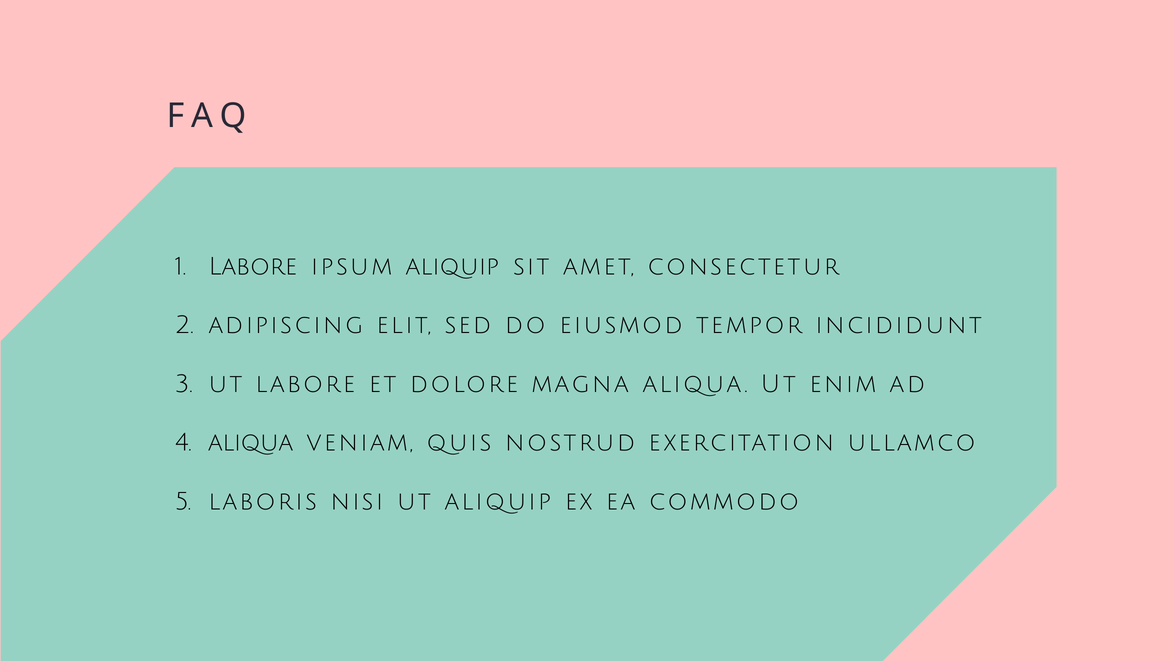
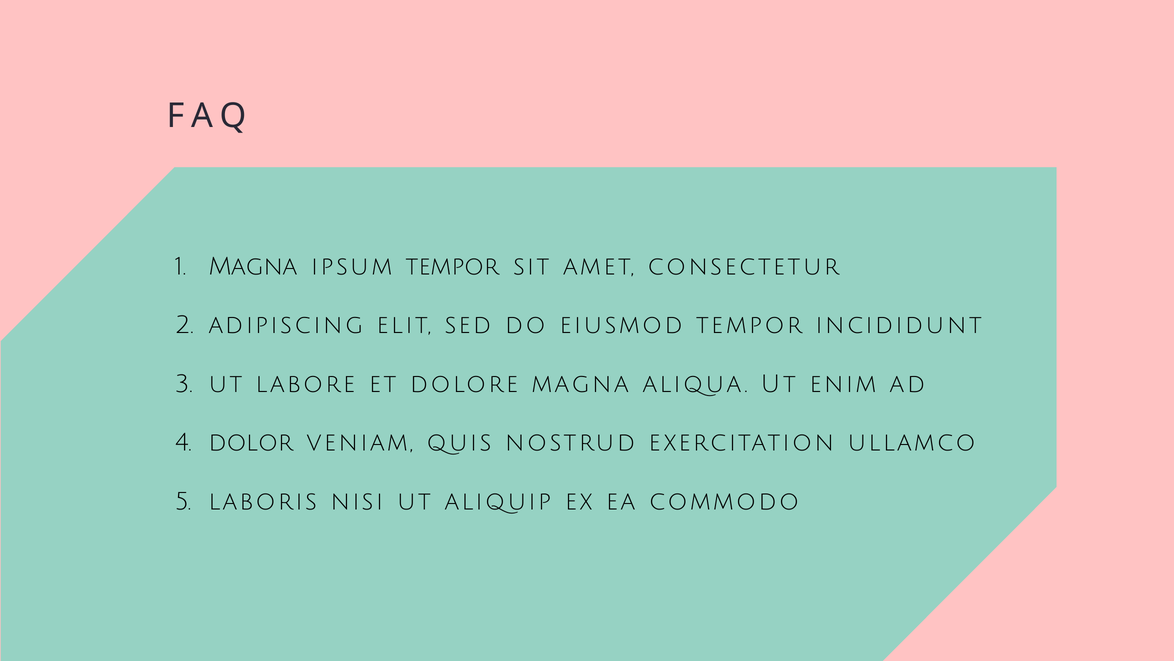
Labore at (253, 266): Labore -> Magna
ipsum aliquip: aliquip -> tempor
aliqua at (251, 442): aliqua -> dolor
